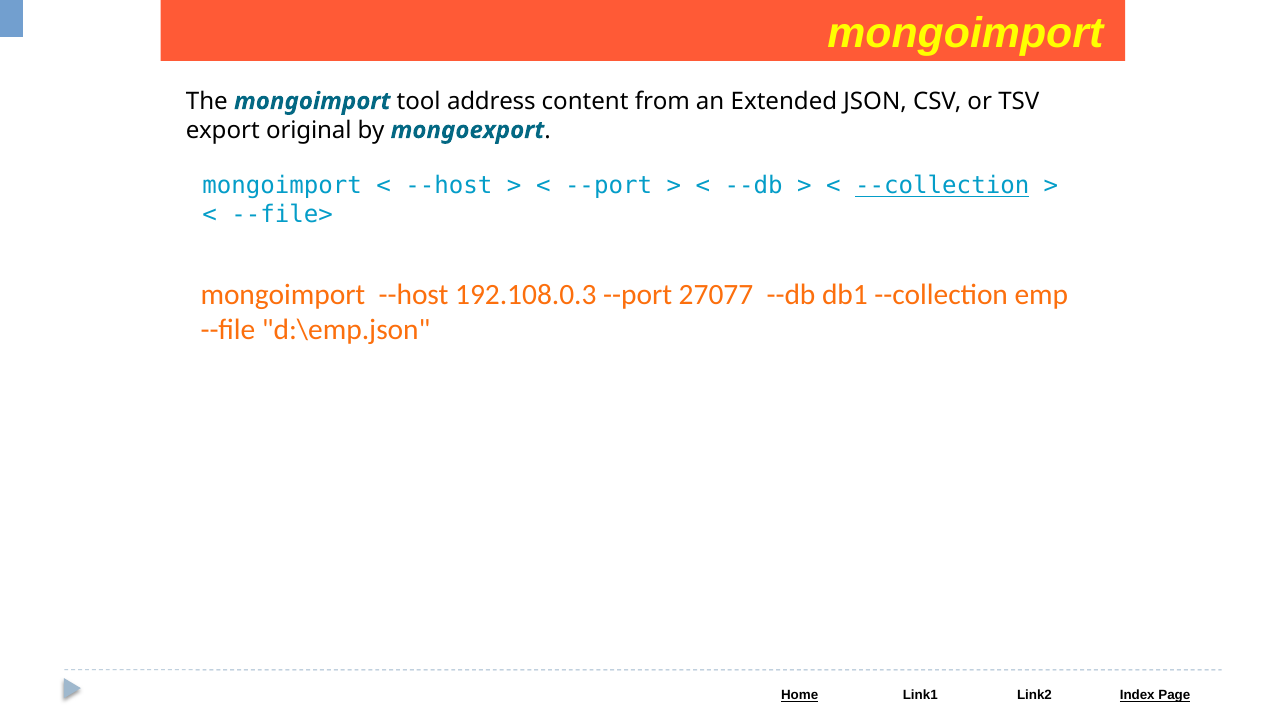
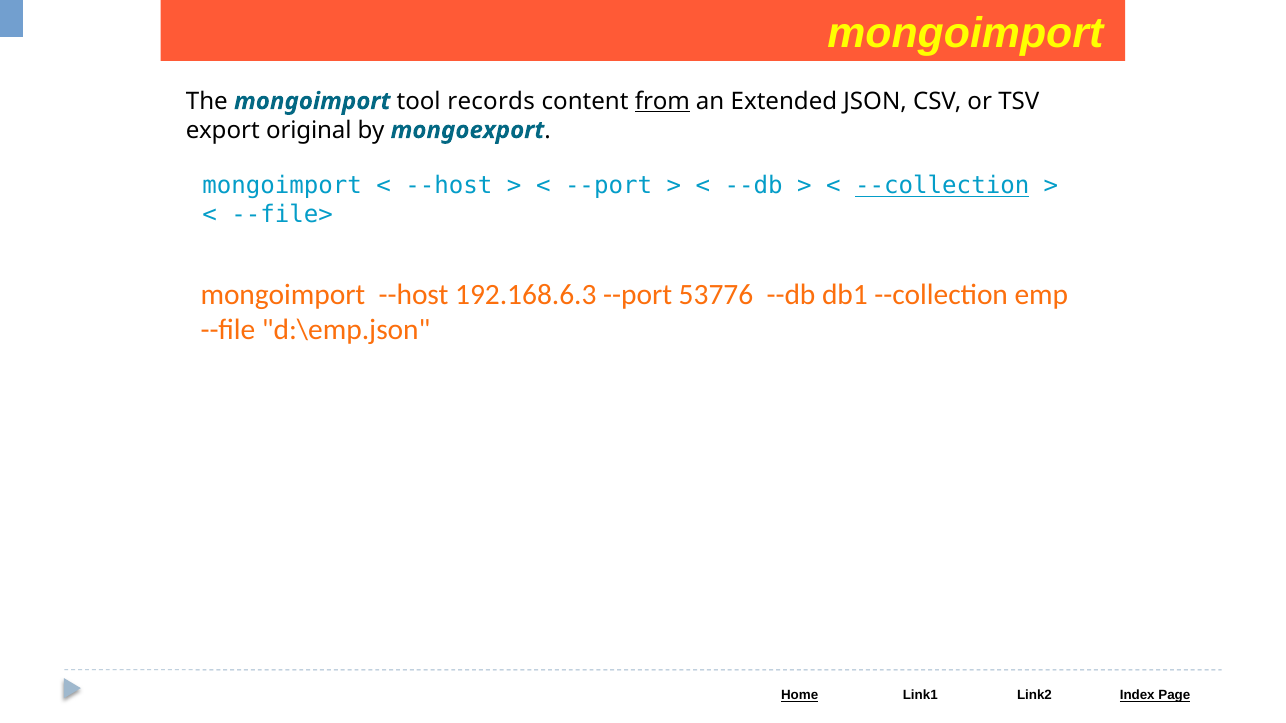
address: address -> records
from underline: none -> present
192.108.0.3: 192.108.0.3 -> 192.168.6.3
27077: 27077 -> 53776
